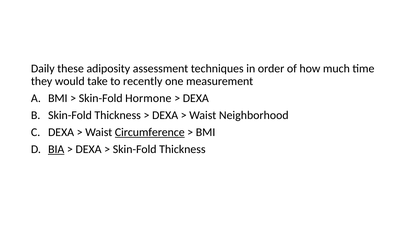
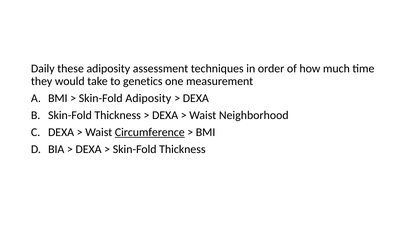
recently: recently -> genetics
Skin-Fold Hormone: Hormone -> Adiposity
BIA underline: present -> none
